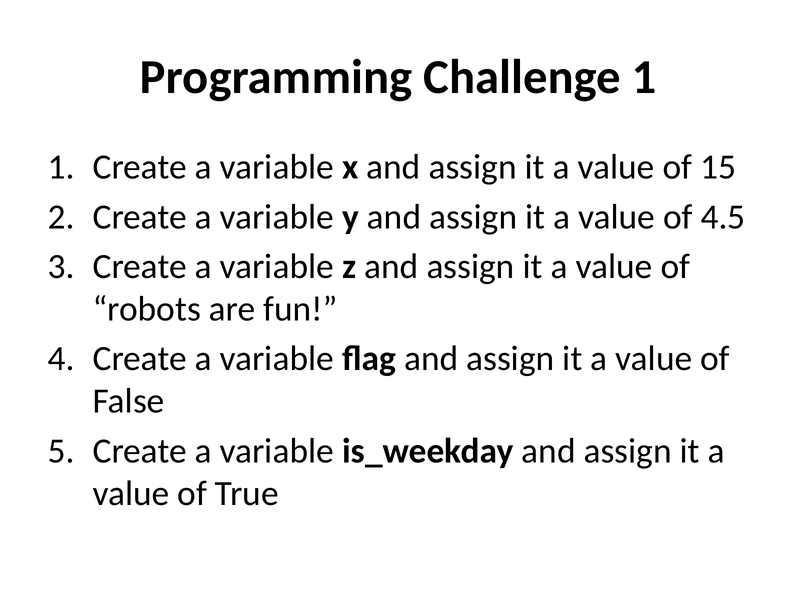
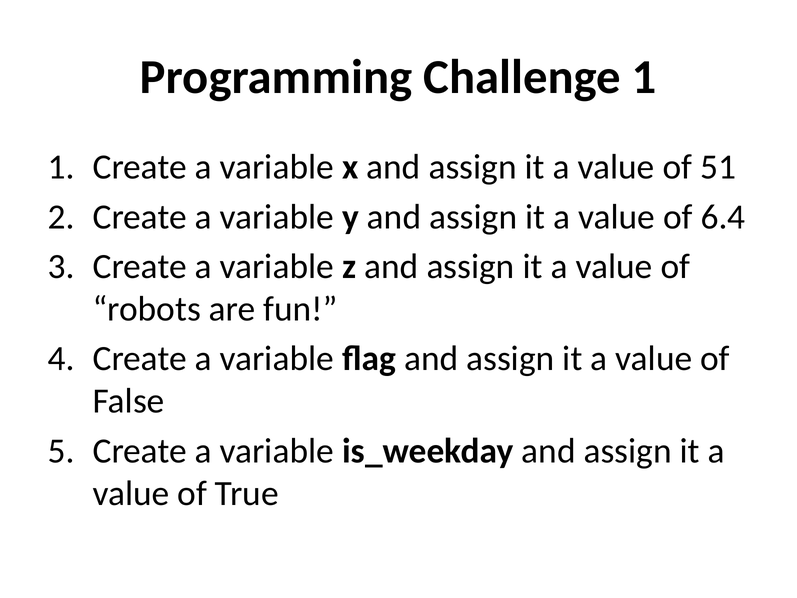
15: 15 -> 51
4.5: 4.5 -> 6.4
